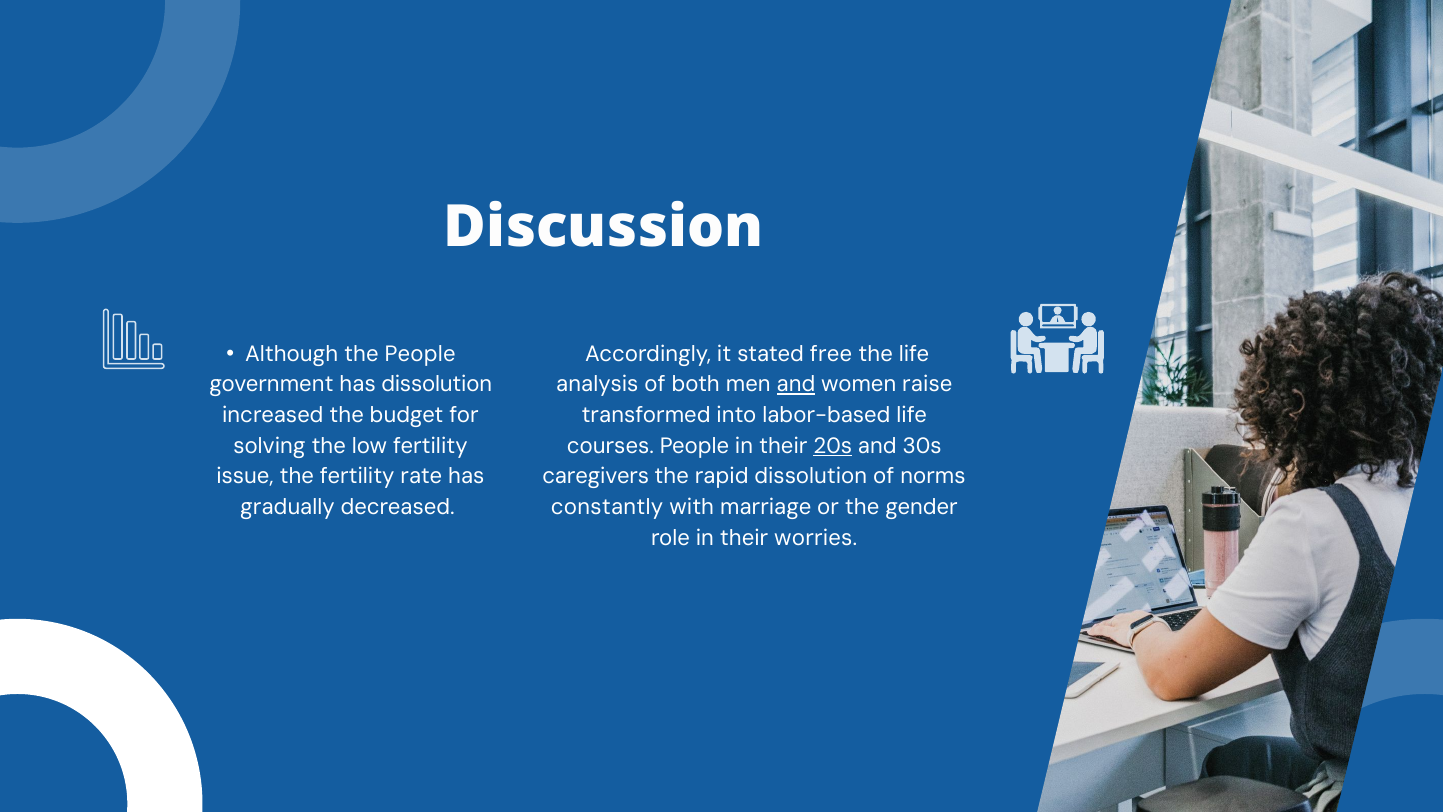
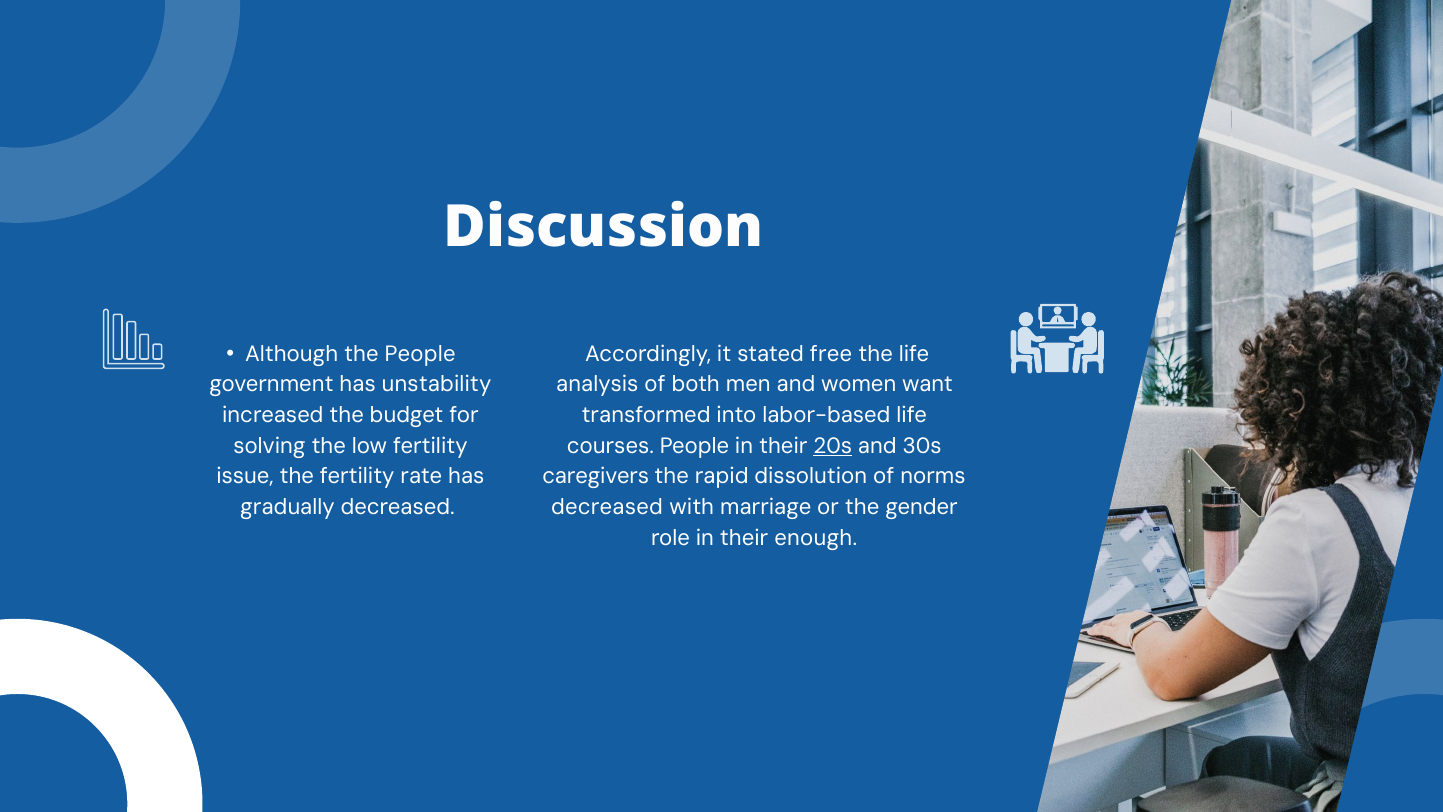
has dissolution: dissolution -> unstability
and at (796, 384) underline: present -> none
raise: raise -> want
constantly at (607, 507): constantly -> decreased
worries: worries -> enough
